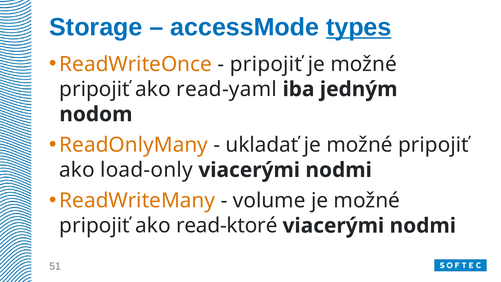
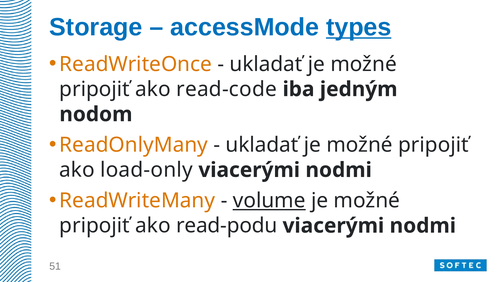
pripojiť at (266, 64): pripojiť -> ukladať
read-yaml: read-yaml -> read-code
volume underline: none -> present
read-ktoré: read-ktoré -> read-podu
